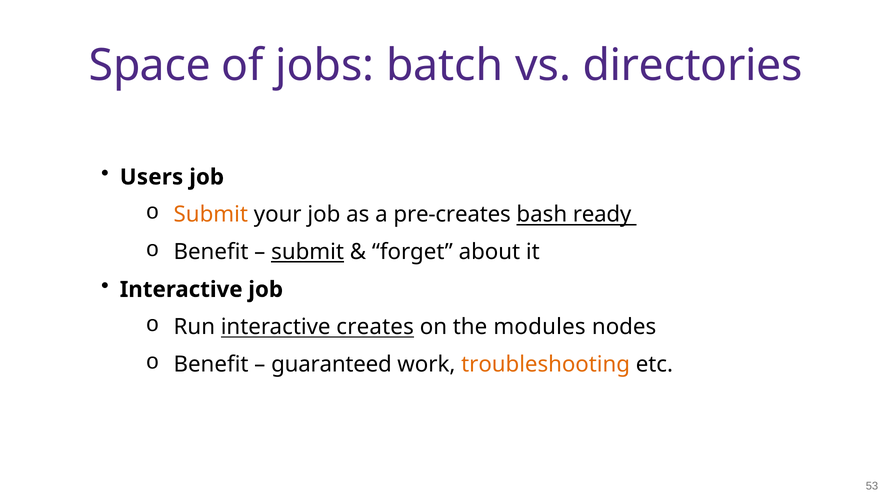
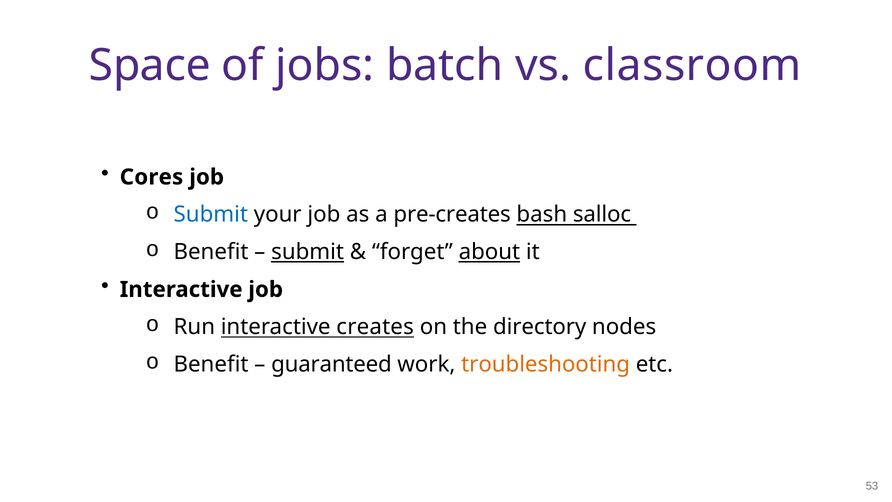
directories: directories -> classroom
Users: Users -> Cores
Submit at (211, 214) colour: orange -> blue
ready: ready -> salloc
about underline: none -> present
modules: modules -> directory
